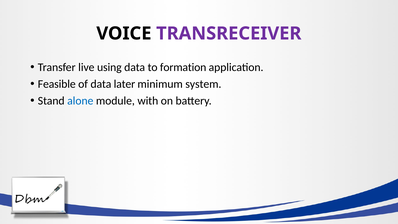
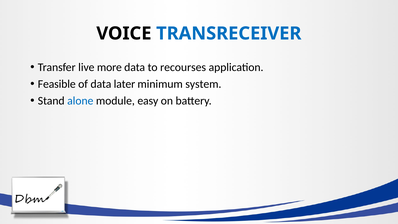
TRANSRECEIVER colour: purple -> blue
using: using -> more
formation: formation -> recourses
with: with -> easy
